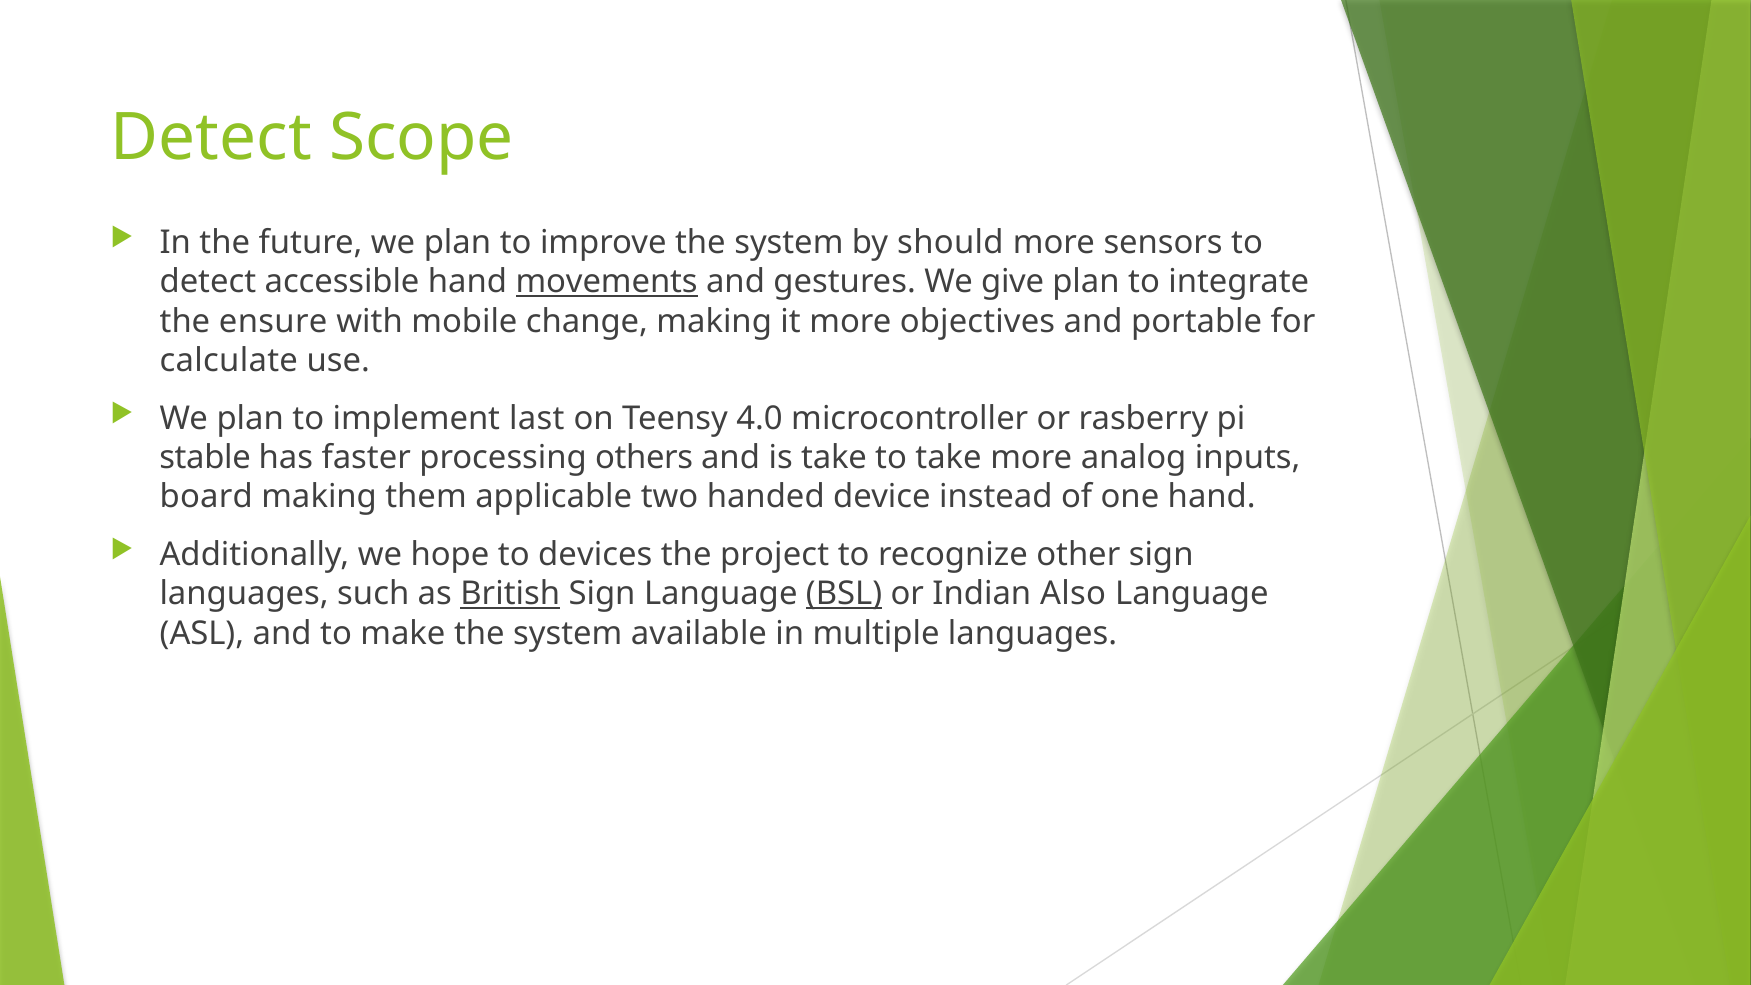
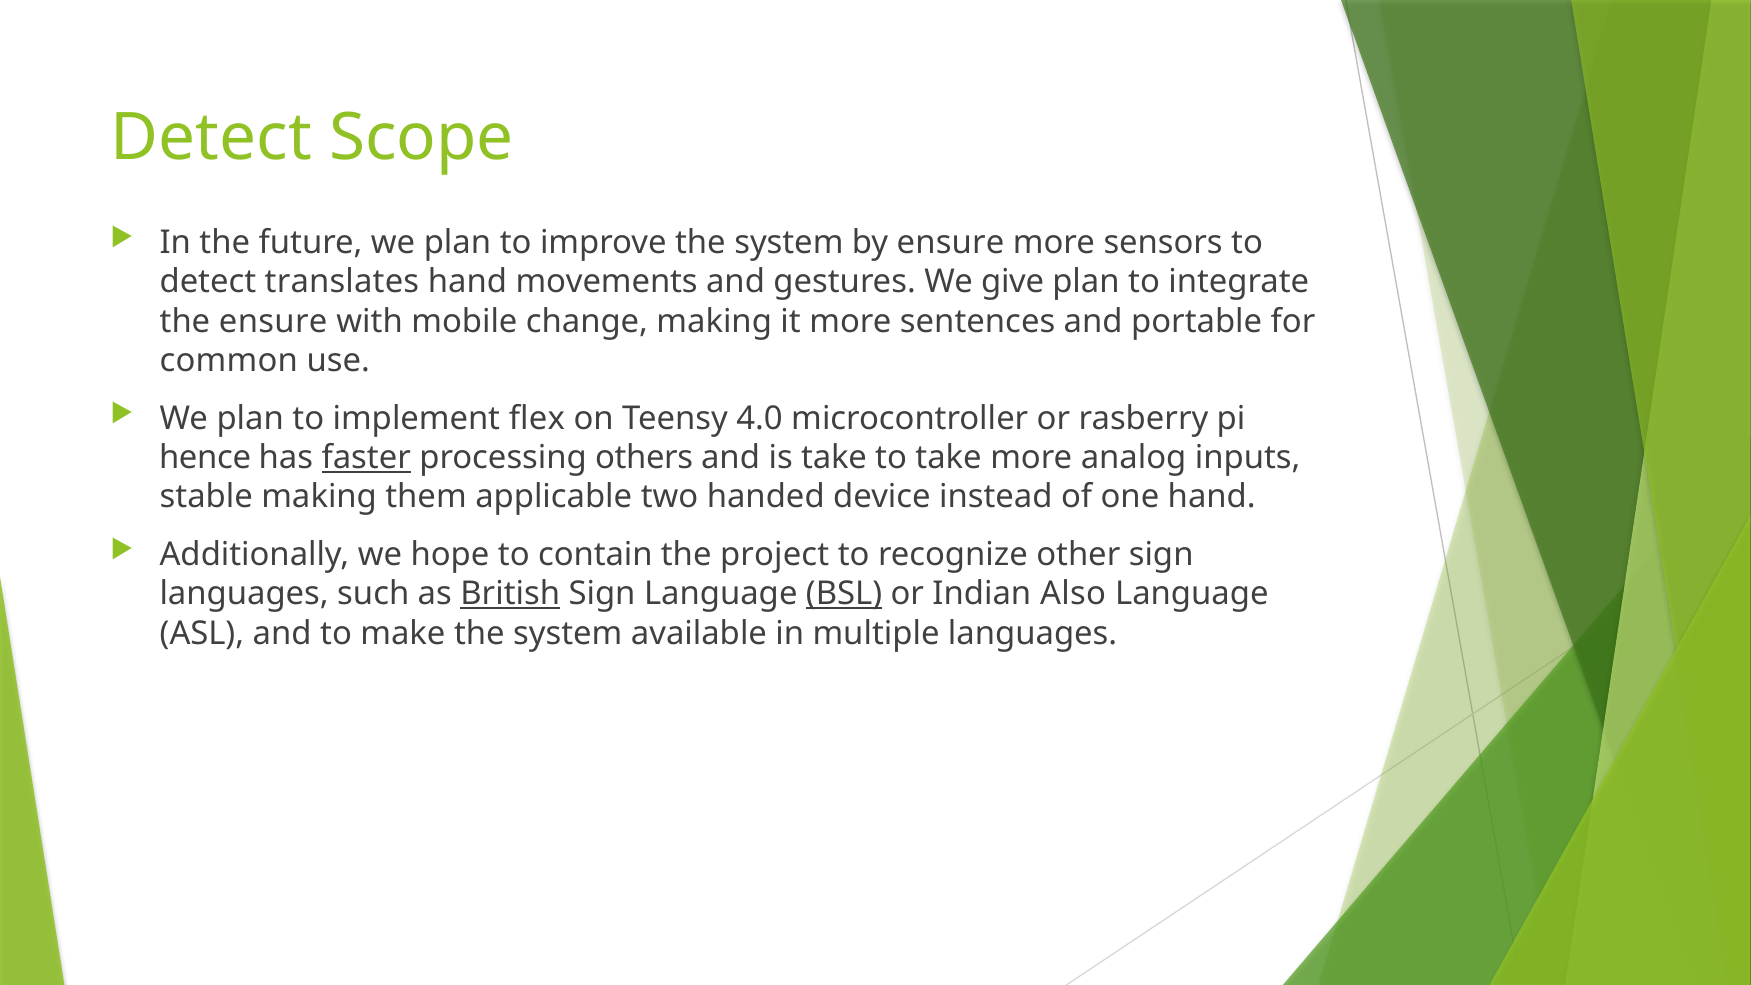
by should: should -> ensure
accessible: accessible -> translates
movements underline: present -> none
objectives: objectives -> sentences
calculate: calculate -> common
last: last -> flex
stable: stable -> hence
faster underline: none -> present
board: board -> stable
devices: devices -> contain
